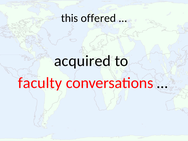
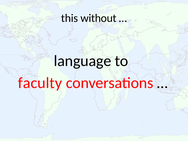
offered: offered -> without
acquired: acquired -> language
